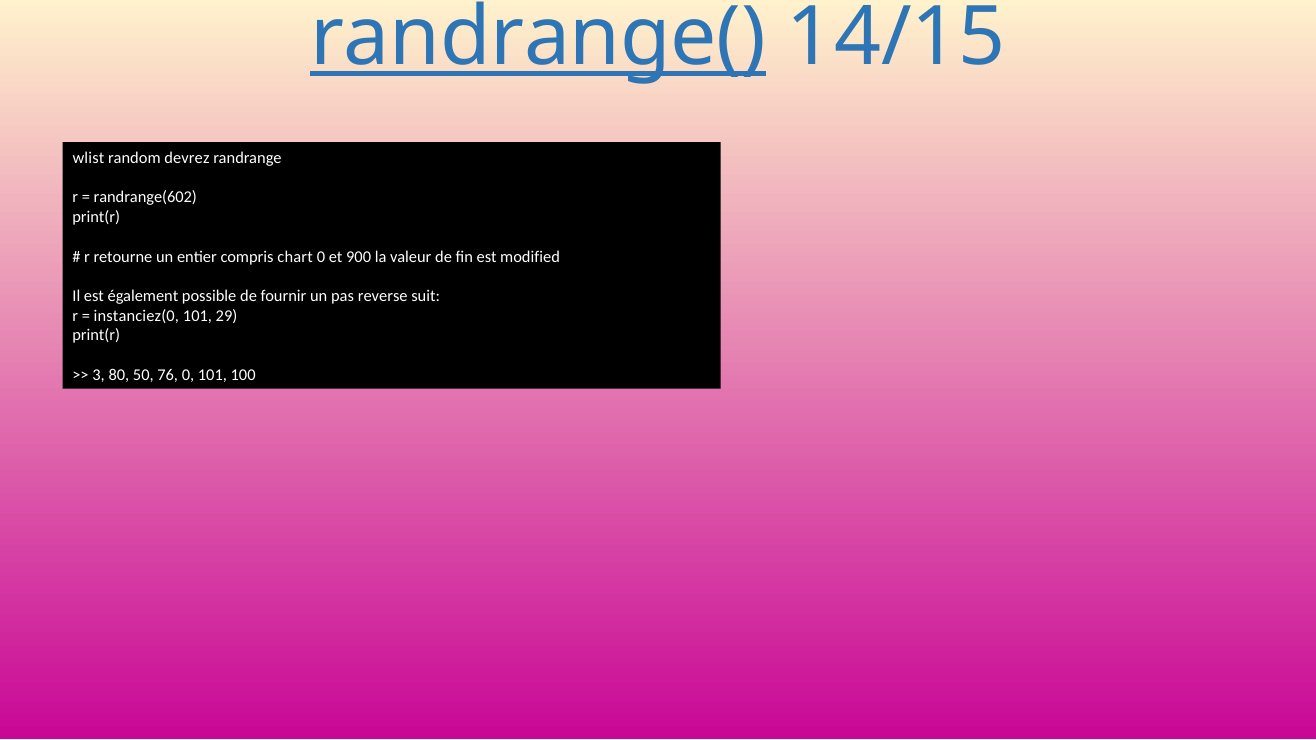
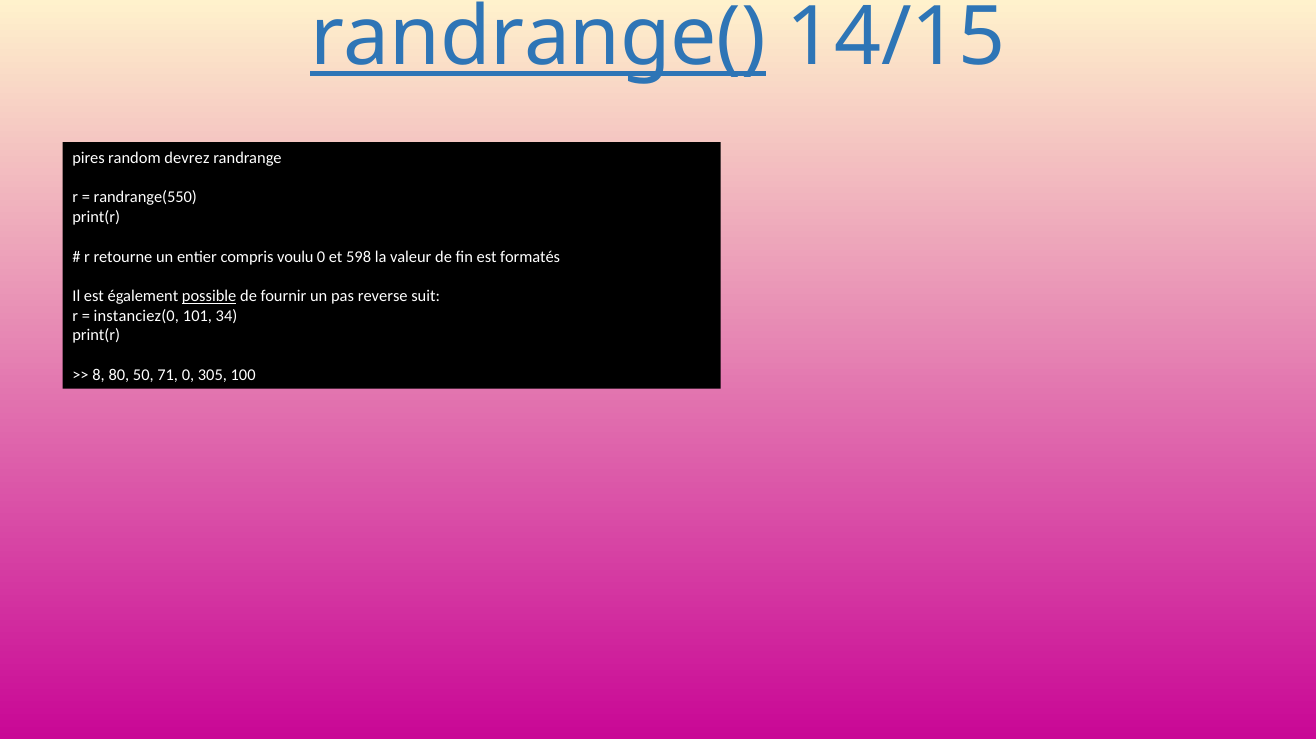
wlist: wlist -> pires
randrange(602: randrange(602 -> randrange(550
chart: chart -> voulu
900: 900 -> 598
modified: modified -> formatés
possible underline: none -> present
29: 29 -> 34
3: 3 -> 8
76: 76 -> 71
0 101: 101 -> 305
